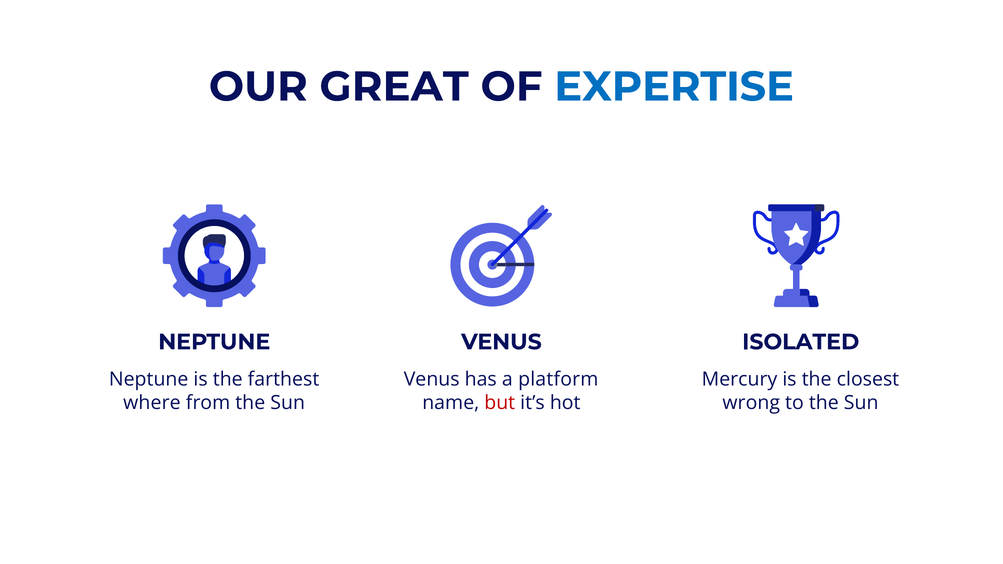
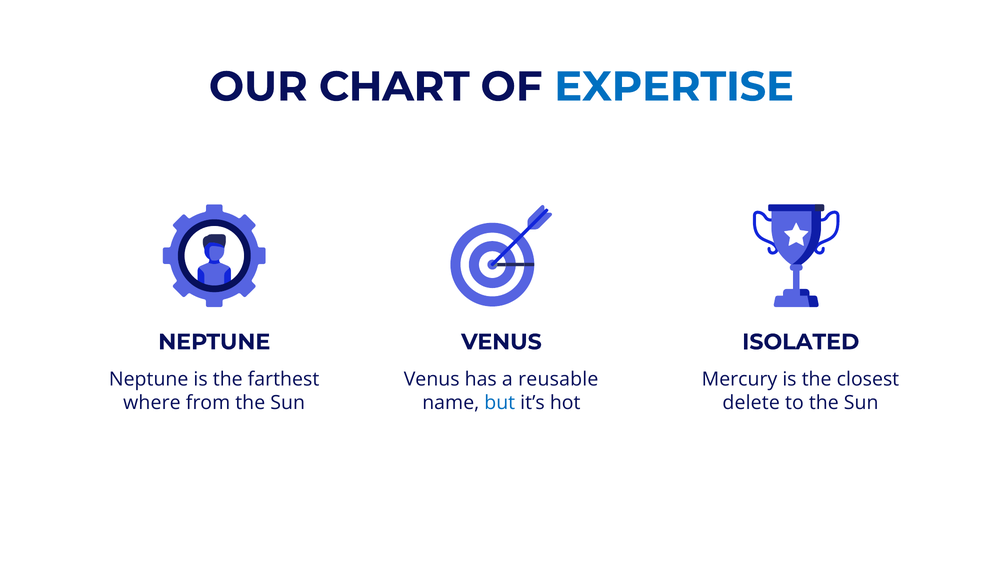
GREAT: GREAT -> CHART
platform: platform -> reusable
but colour: red -> blue
wrong: wrong -> delete
